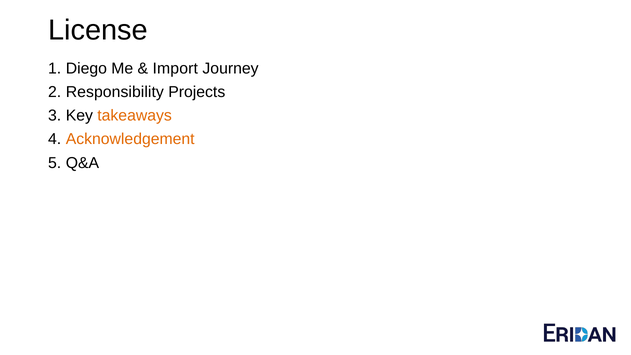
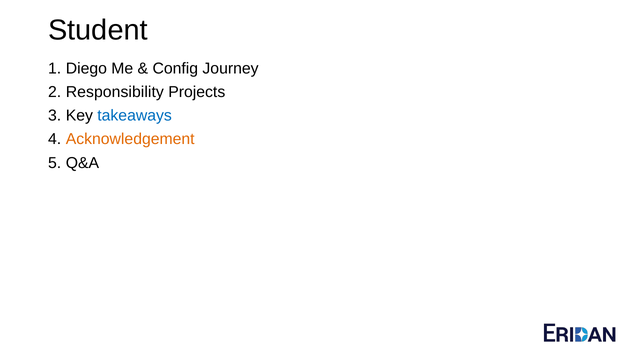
License: License -> Student
Import: Import -> Config
takeaways colour: orange -> blue
